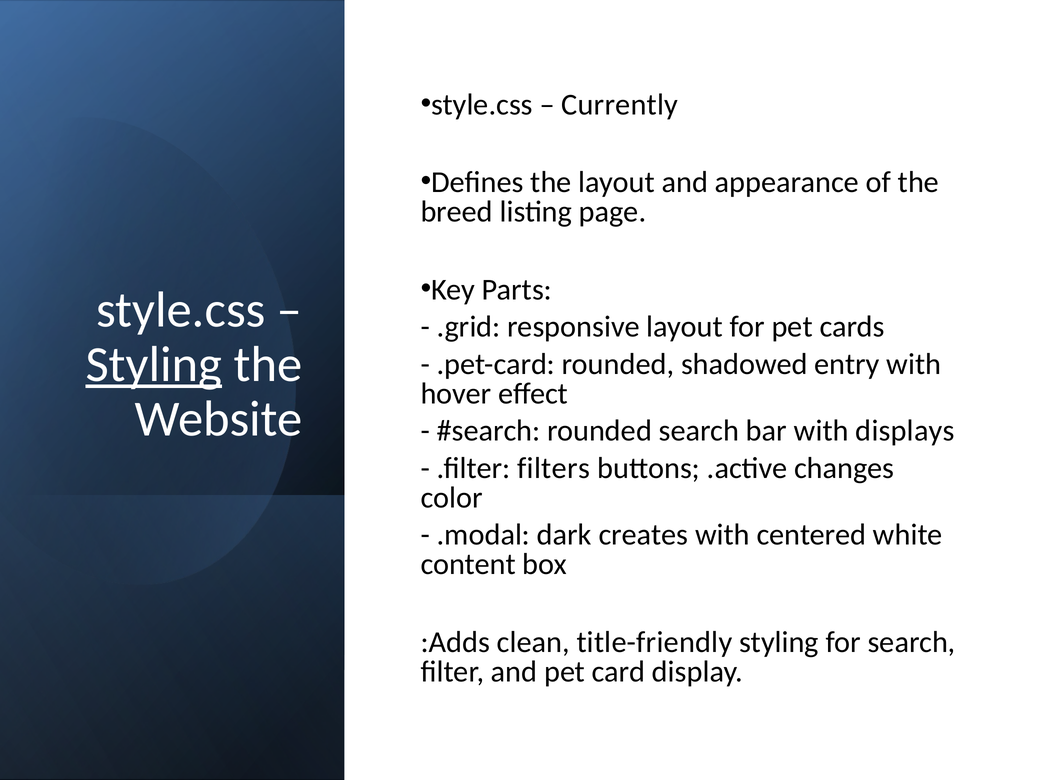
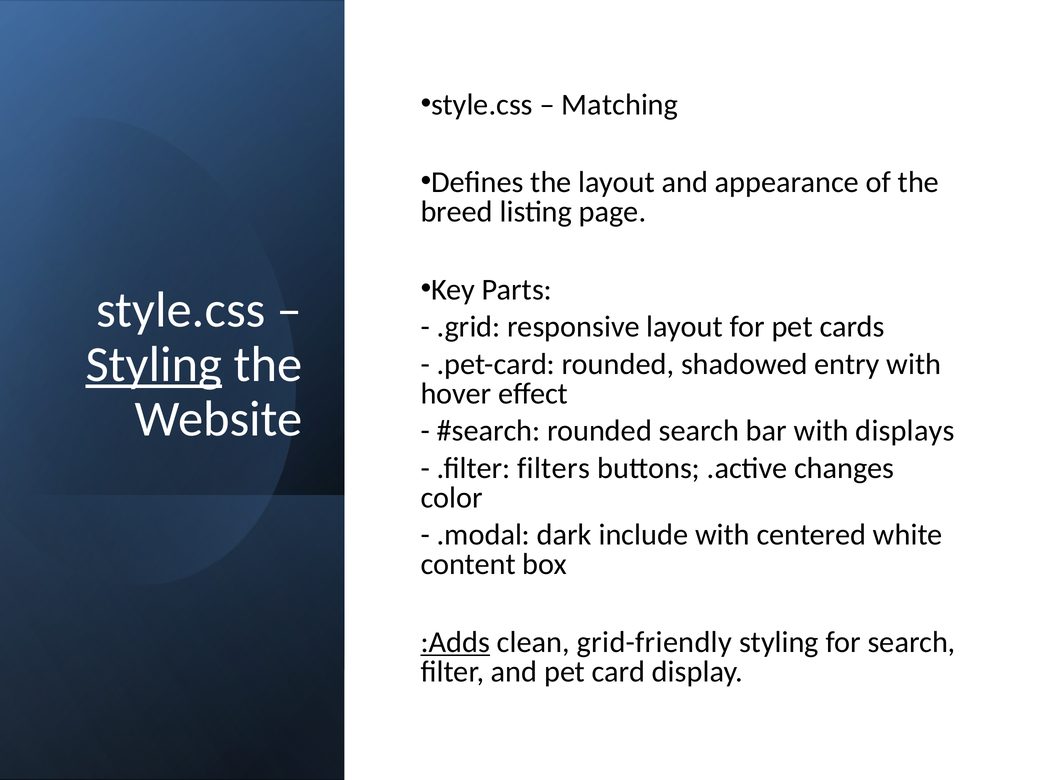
Currently: Currently -> Matching
creates: creates -> include
:Adds underline: none -> present
title-friendly: title-friendly -> grid-friendly
